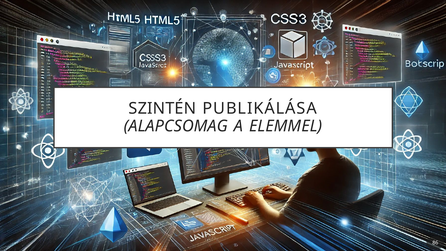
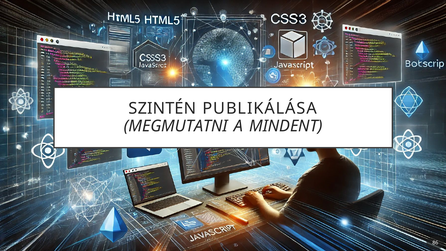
ALAPCSOMAG: ALAPCSOMAG -> MEGMUTATNI
ELEMMEL: ELEMMEL -> MINDENT
